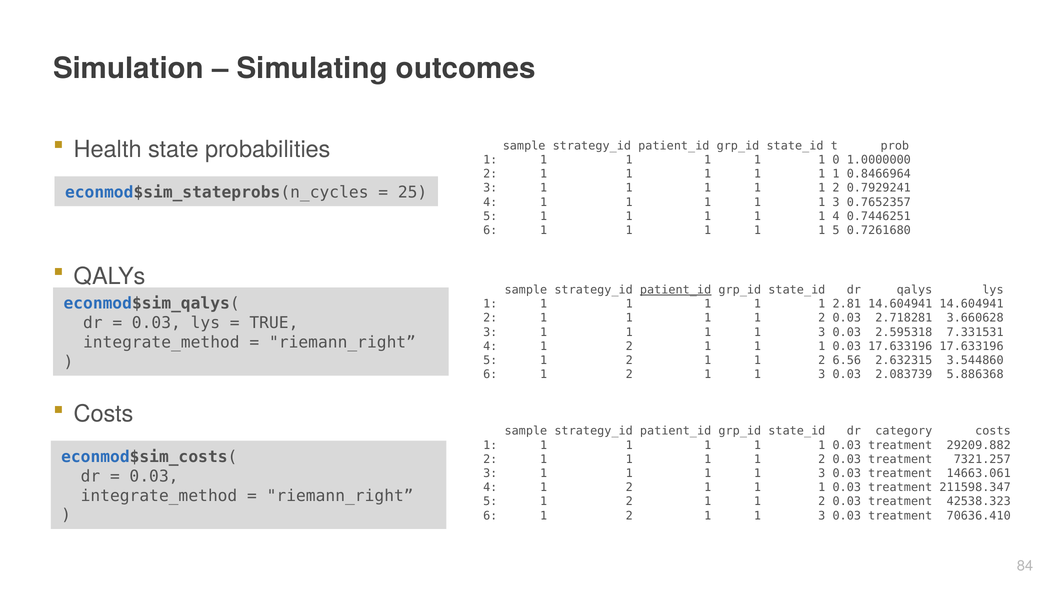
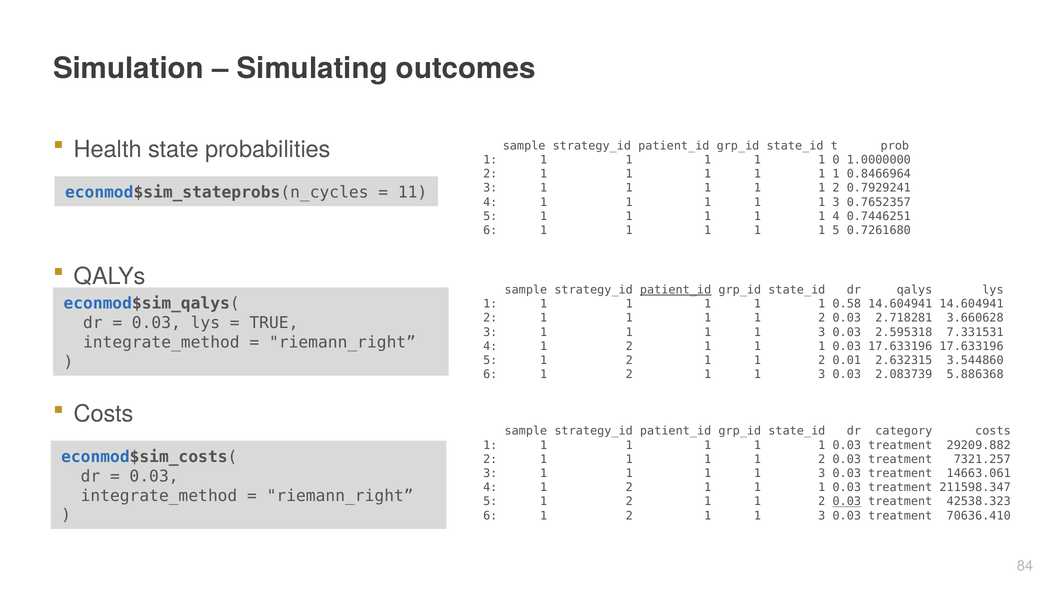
25: 25 -> 11
2.81: 2.81 -> 0.58
6.56: 6.56 -> 0.01
0.03 at (847, 502) underline: none -> present
